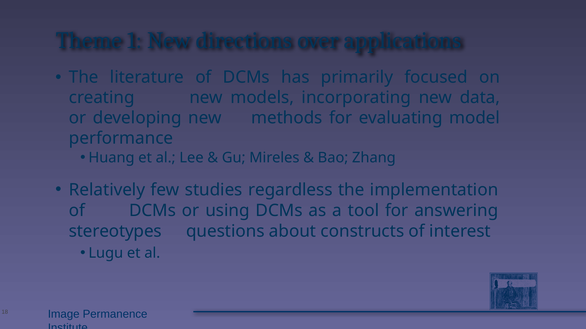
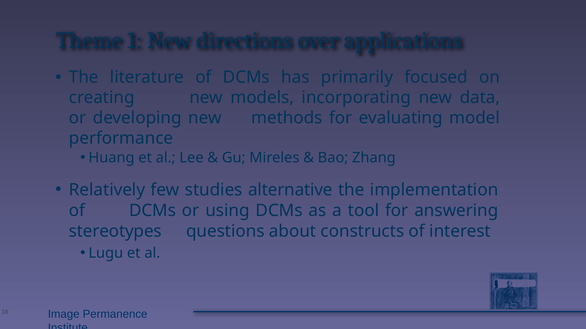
regardless: regardless -> alternative
